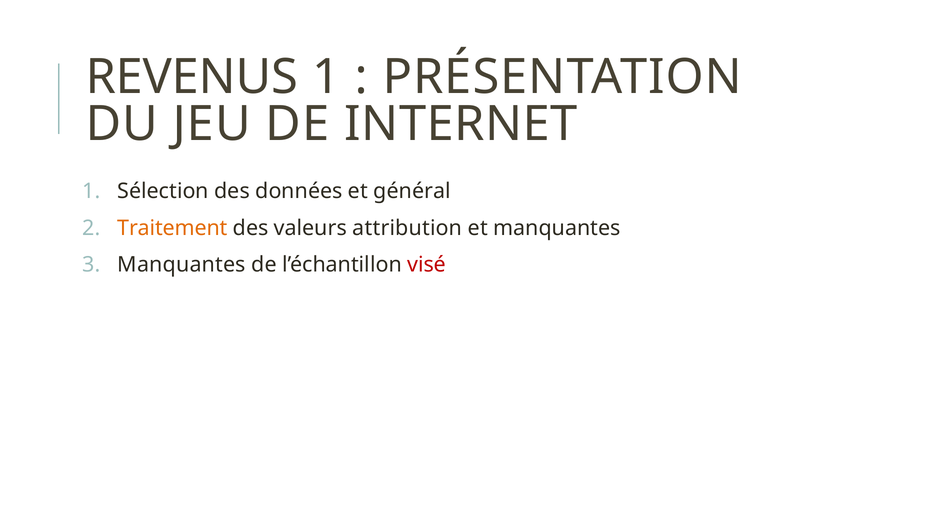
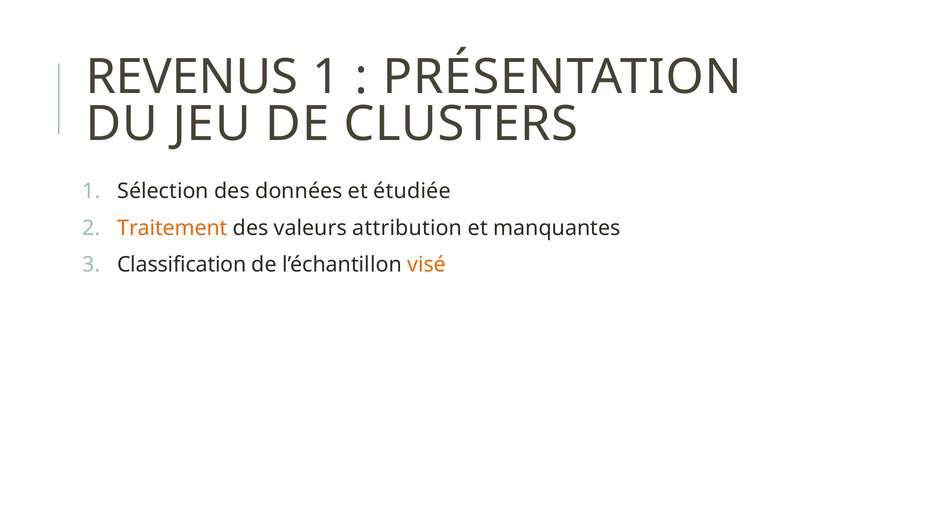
INTERNET: INTERNET -> CLUSTERS
général: général -> étudiée
Manquantes at (182, 265): Manquantes -> Classification
visé colour: red -> orange
